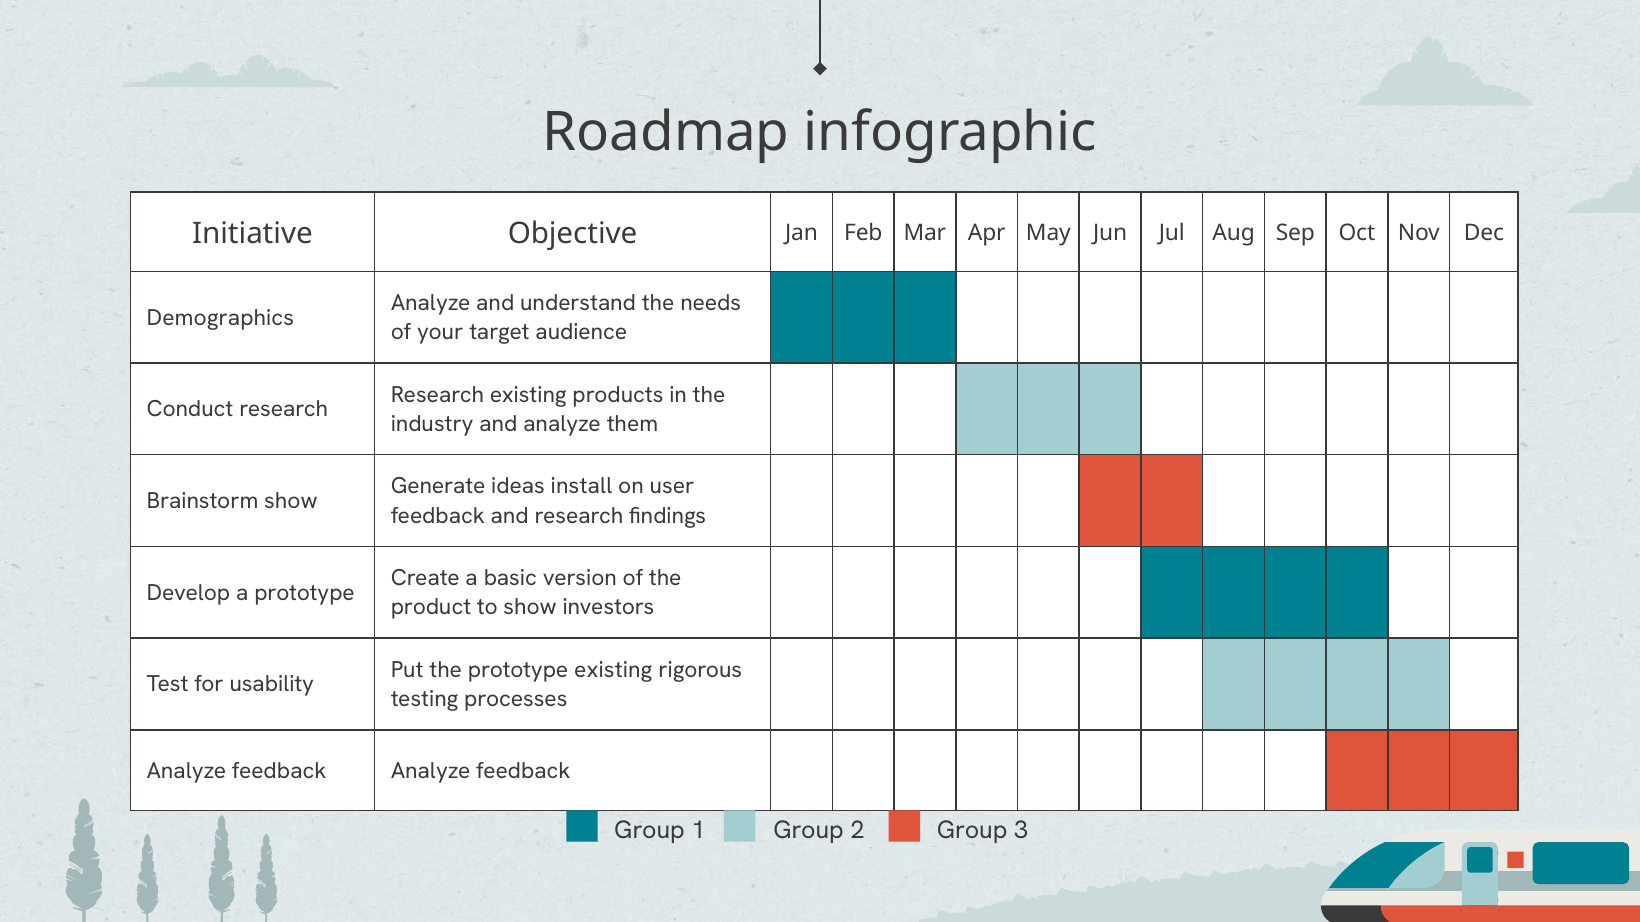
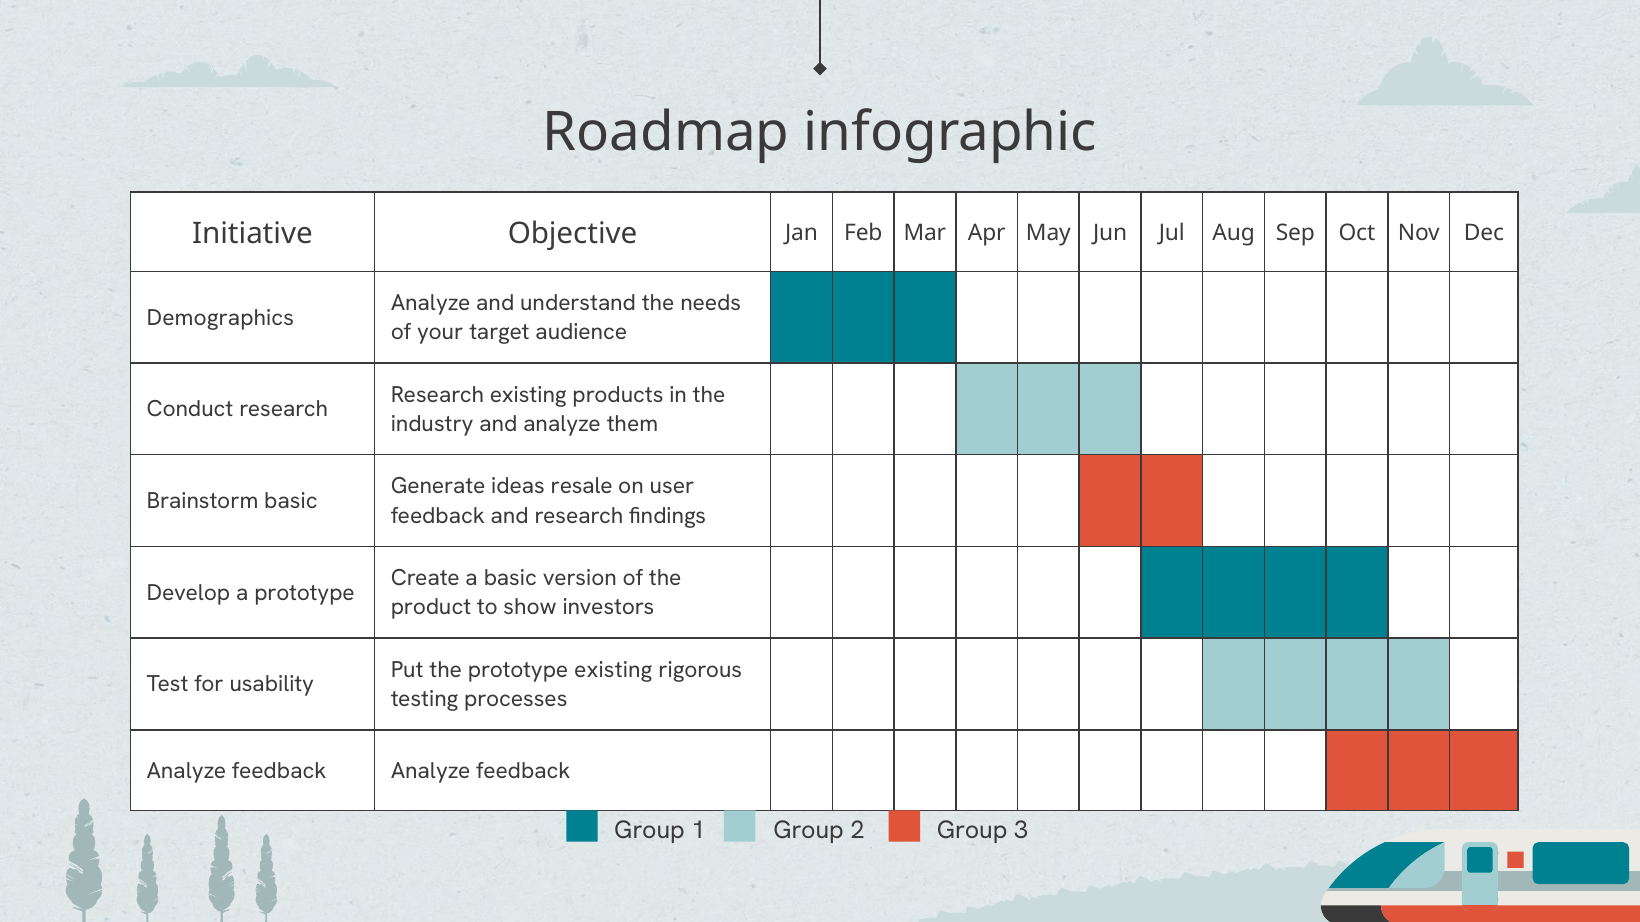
install: install -> resale
Brainstorm show: show -> basic
